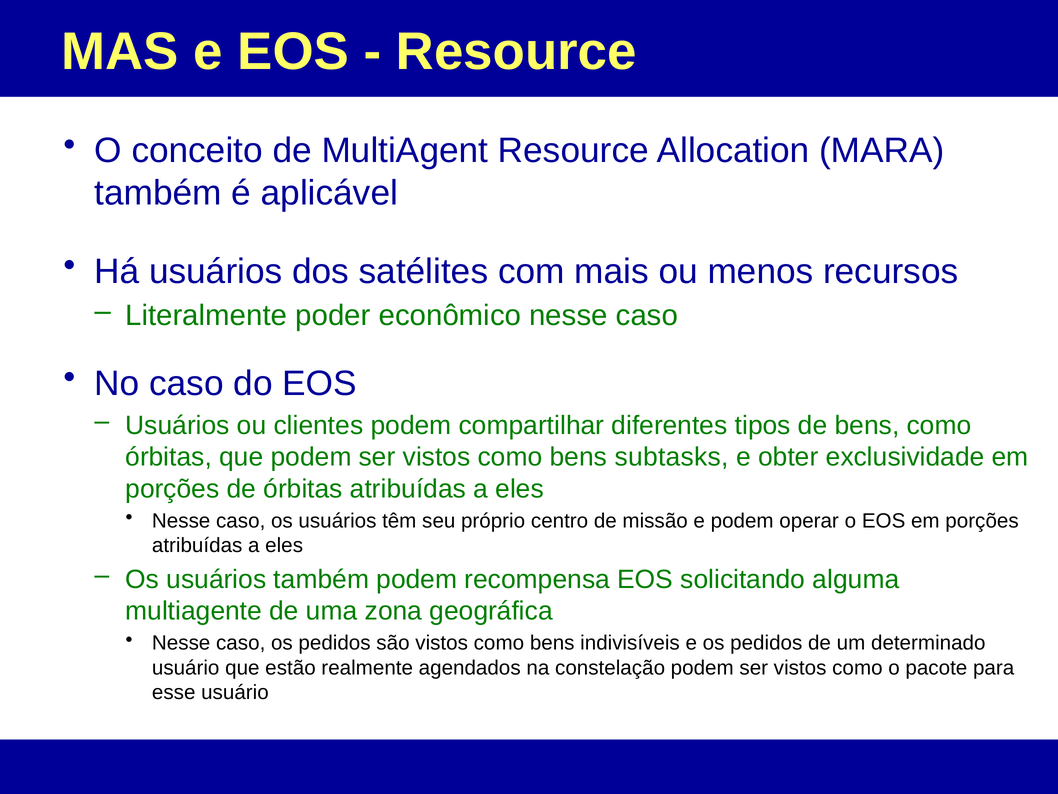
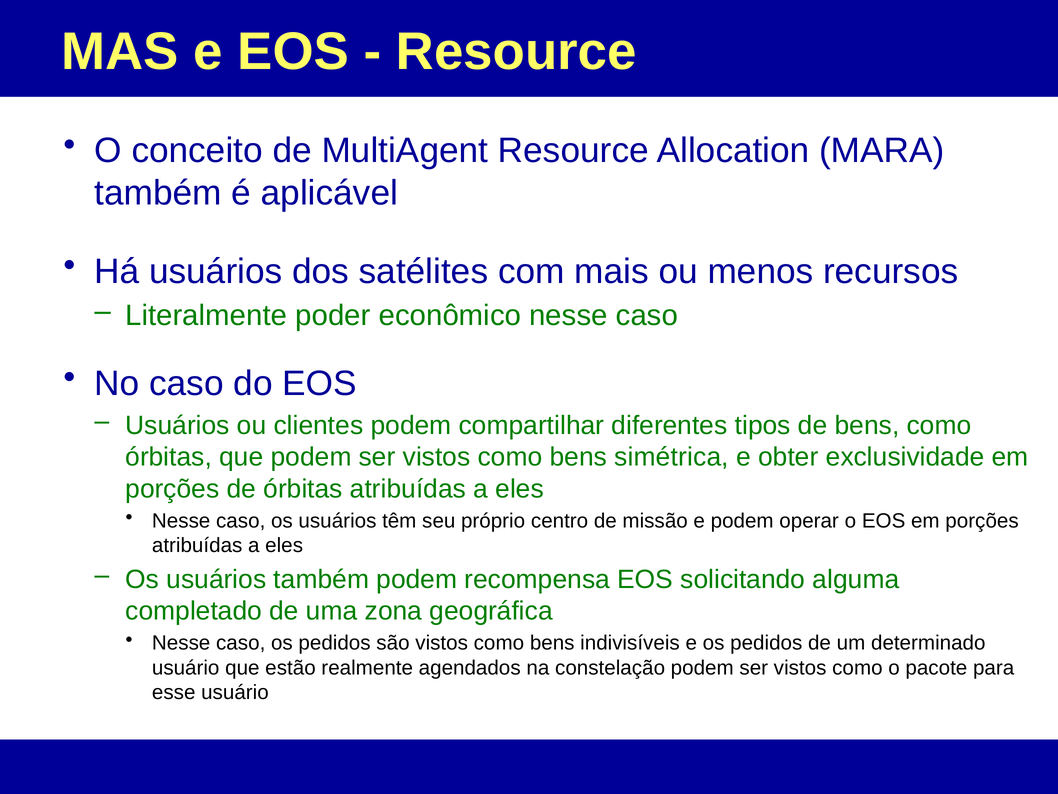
subtasks: subtasks -> simétrica
multiagente: multiagente -> completado
